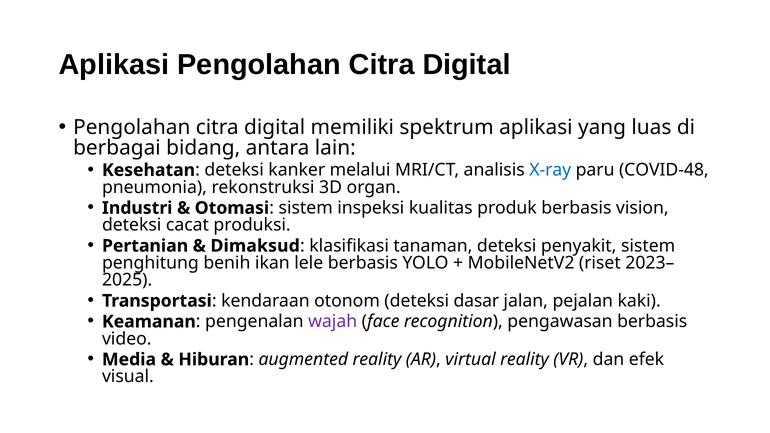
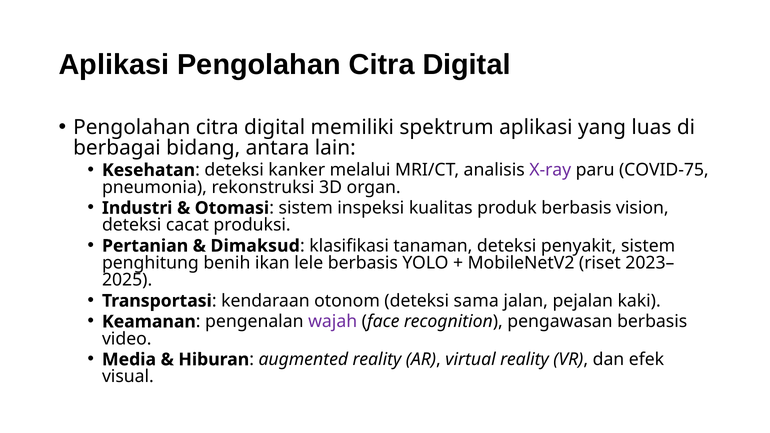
X-ray colour: blue -> purple
COVID-48: COVID-48 -> COVID-75
dasar: dasar -> sama
